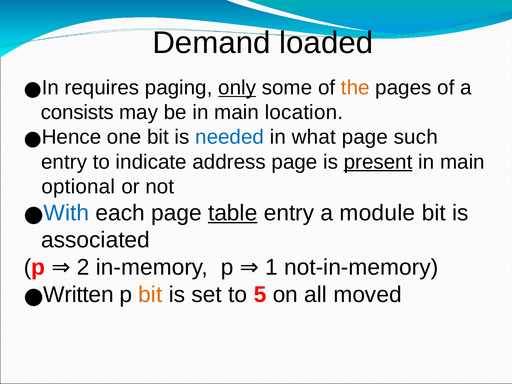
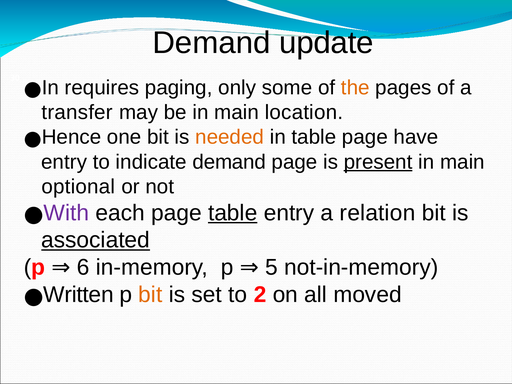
loaded: loaded -> update
only underline: present -> none
consists: consists -> transfer
needed colour: blue -> orange
in what: what -> table
such: such -> have
indicate address: address -> demand
With colour: blue -> purple
module: module -> relation
associated underline: none -> present
2: 2 -> 6
1: 1 -> 5
5: 5 -> 2
